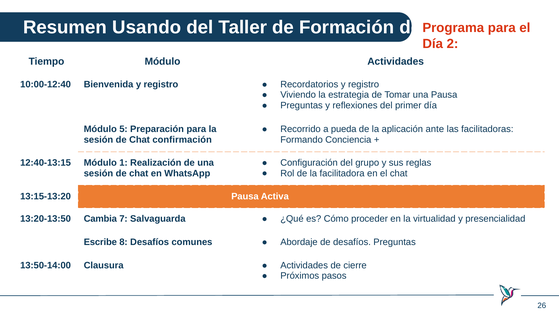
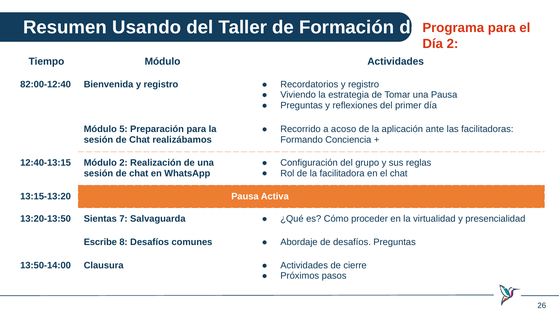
10:00-12:40: 10:00-12:40 -> 82:00-12:40
pueda: pueda -> acoso
confirmación: confirmación -> realizábamos
Módulo 1: 1 -> 2
Cambia: Cambia -> Sientas
